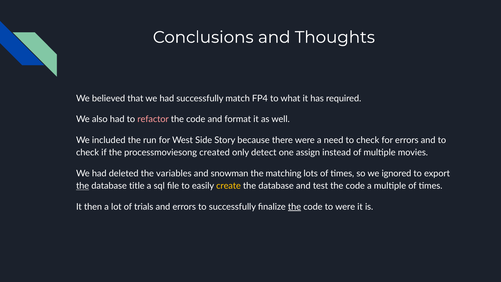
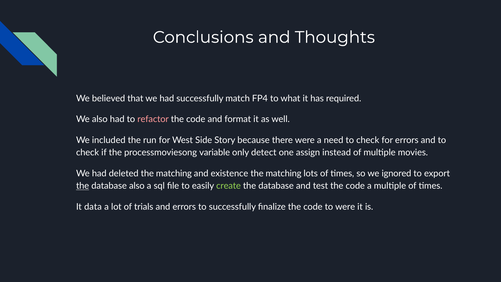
created: created -> variable
deleted the variables: variables -> matching
snowman: snowman -> existence
database title: title -> also
create colour: yellow -> light green
then: then -> data
the at (295, 207) underline: present -> none
